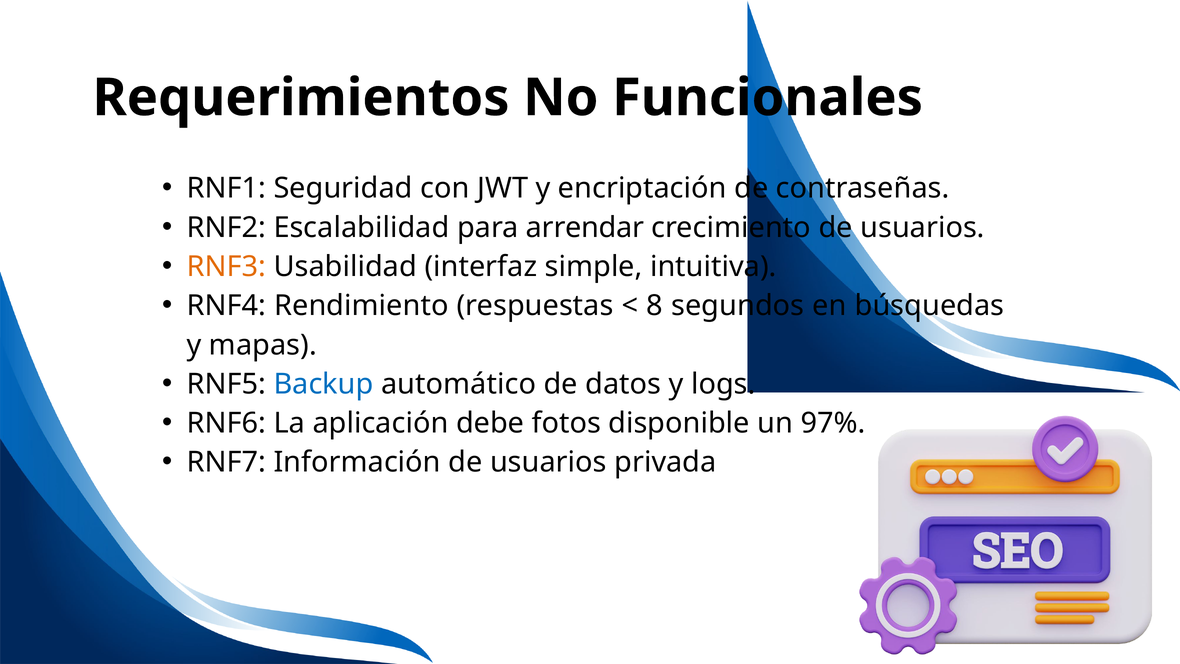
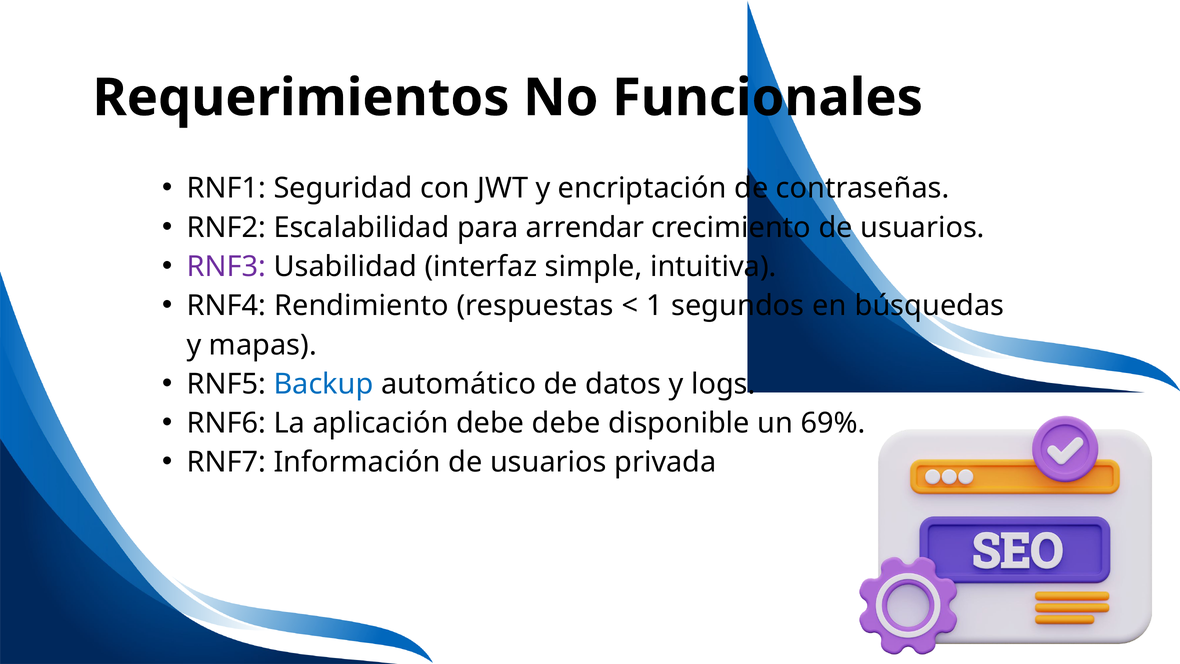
RNF3 colour: orange -> purple
8: 8 -> 1
debe fotos: fotos -> debe
97%: 97% -> 69%
